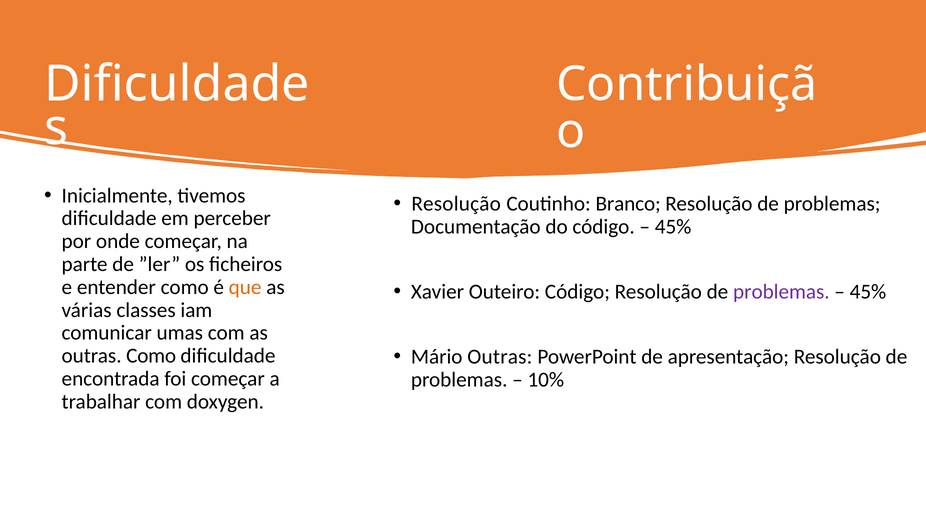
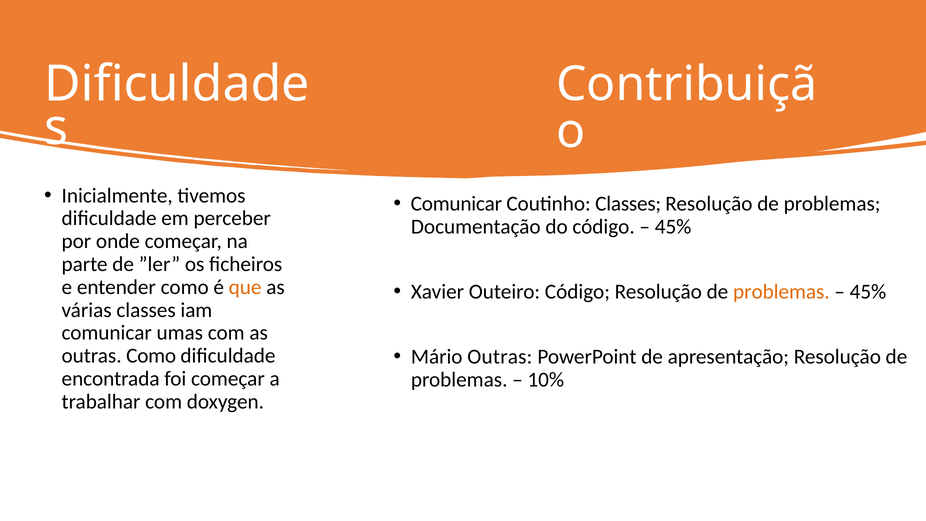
Resolução at (456, 204): Resolução -> Comunicar
Coutinho Branco: Branco -> Classes
problemas at (781, 292) colour: purple -> orange
